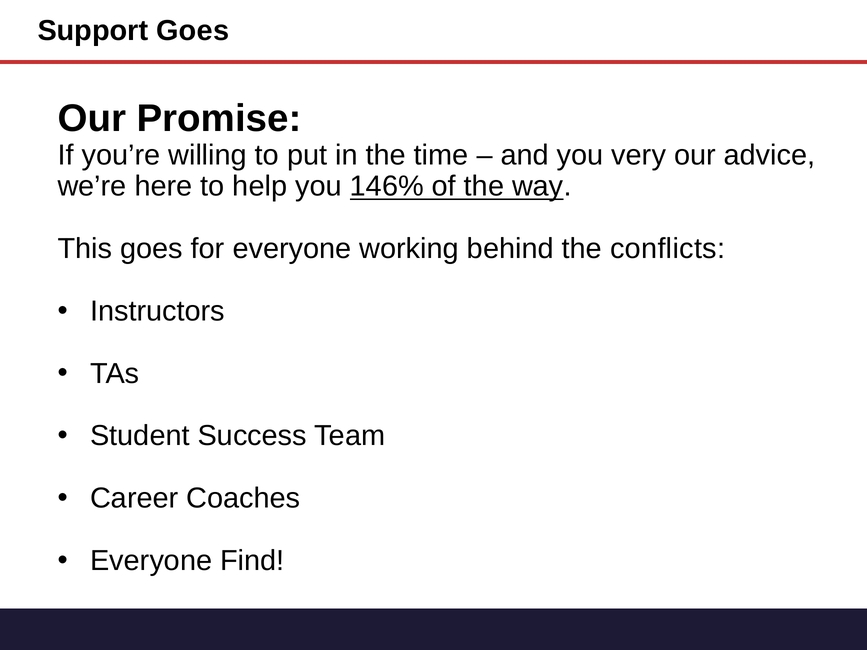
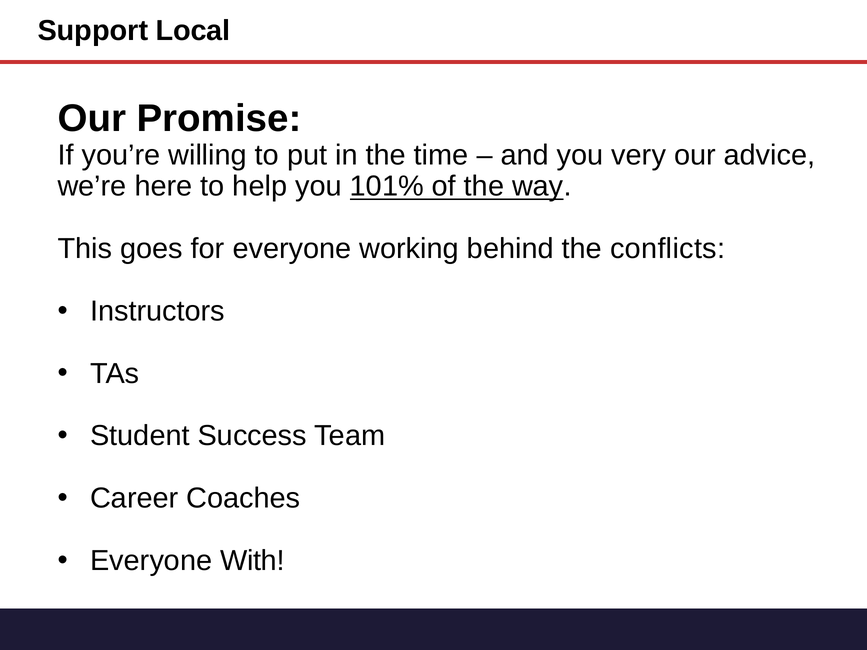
Support Goes: Goes -> Local
146%: 146% -> 101%
Find: Find -> With
